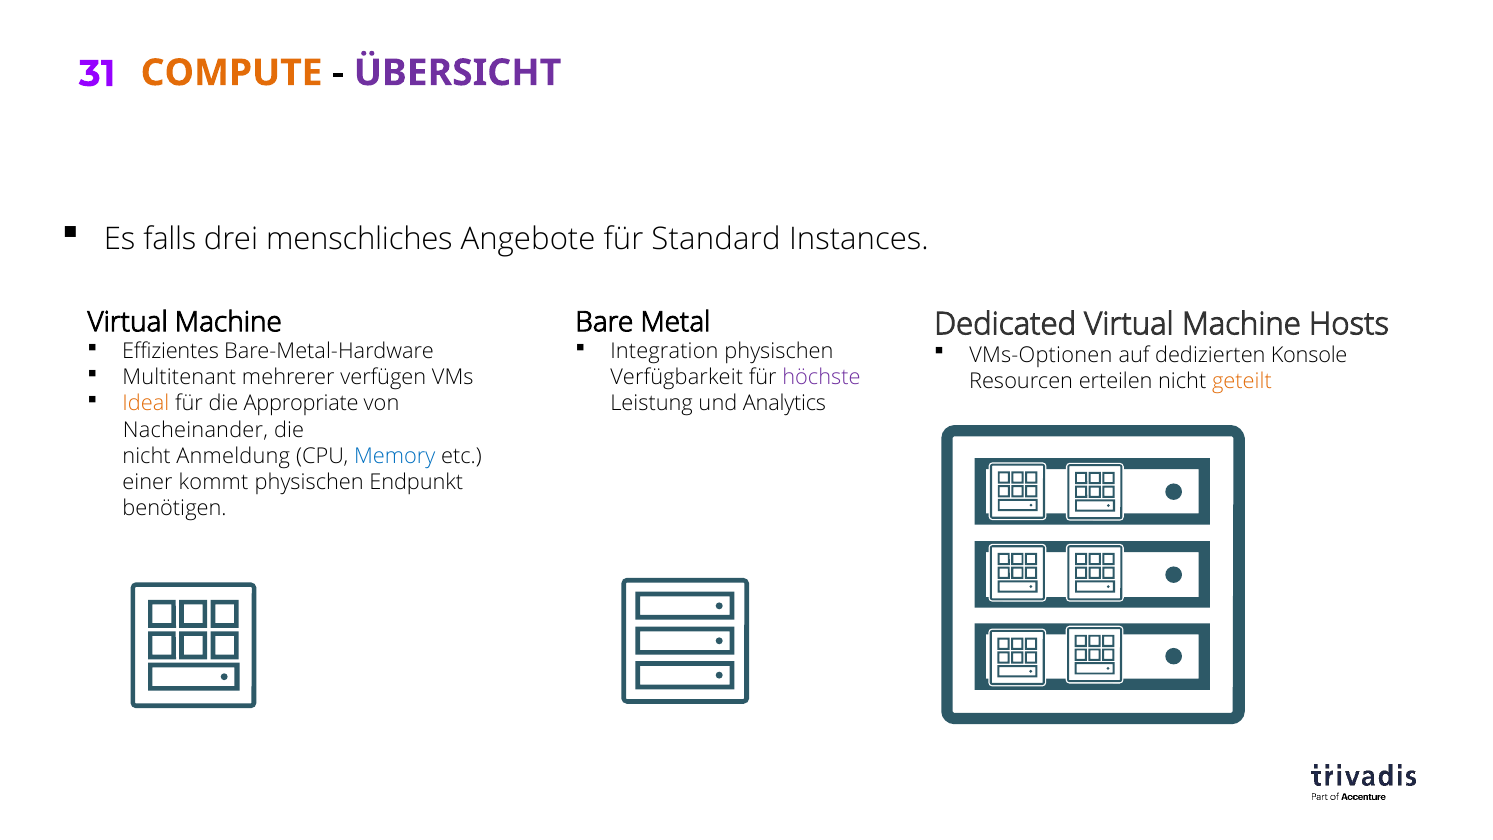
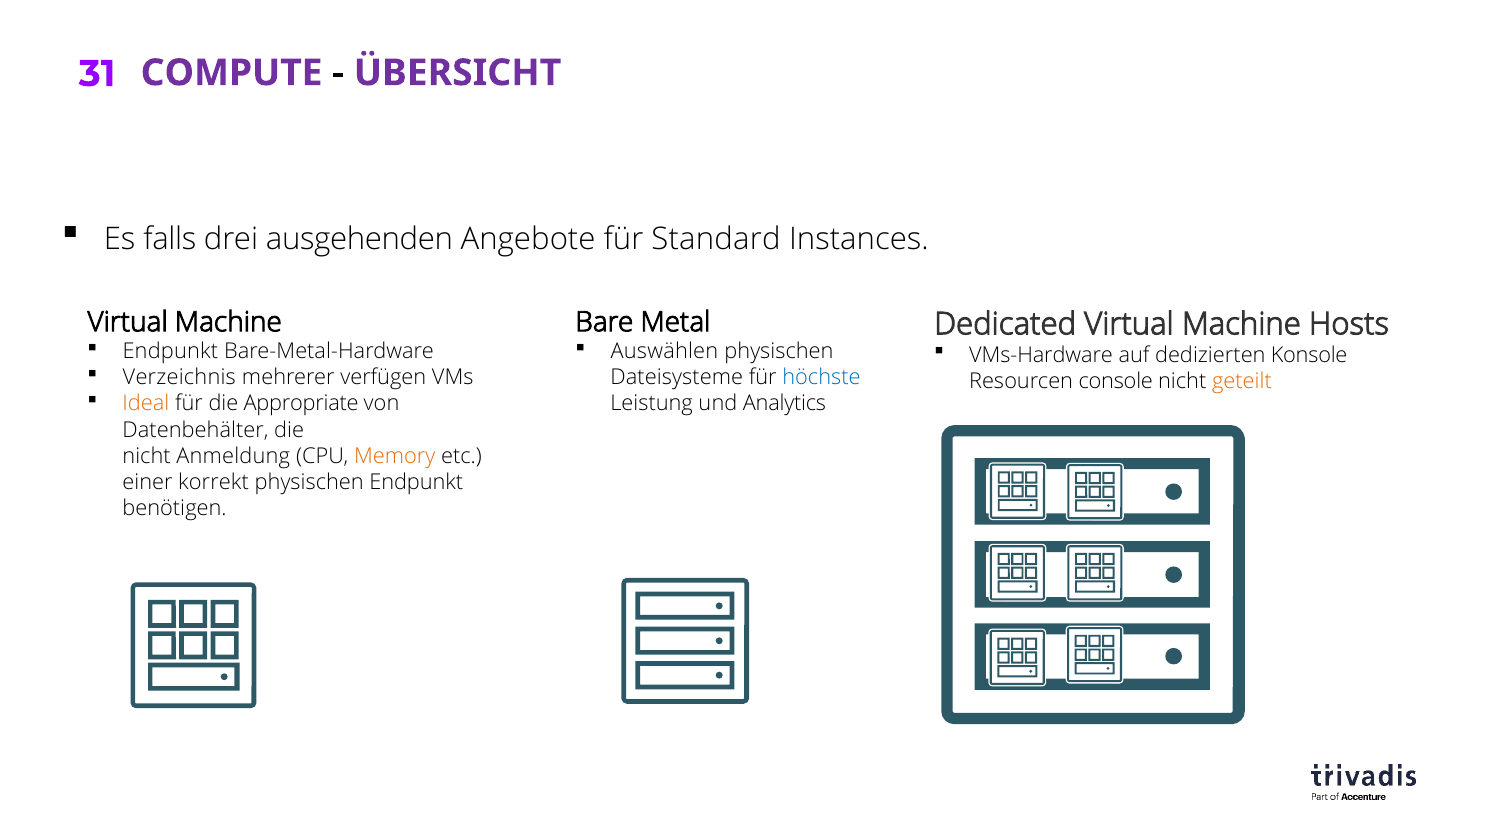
COMPUTE colour: orange -> purple
menschliches: menschliches -> ausgehenden
Effizientes at (171, 351): Effizientes -> Endpunkt
Integration: Integration -> Auswählen
VMs-Optionen: VMs-Optionen -> VMs-Hardware
Multitenant: Multitenant -> Verzeichnis
Verfügbarkeit: Verfügbarkeit -> Dateisysteme
höchste colour: purple -> blue
erteilen: erteilen -> console
Nacheinander: Nacheinander -> Datenbehälter
Memory colour: blue -> orange
kommt: kommt -> korrekt
